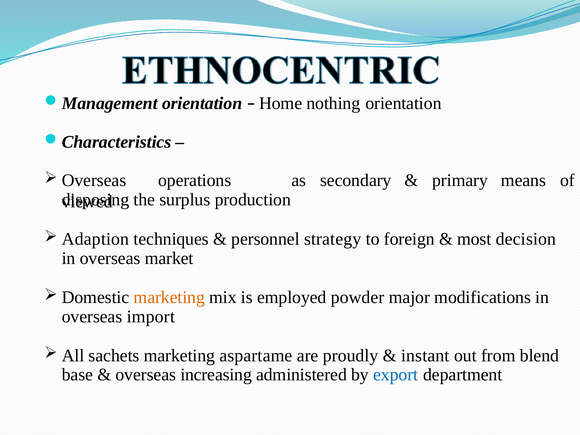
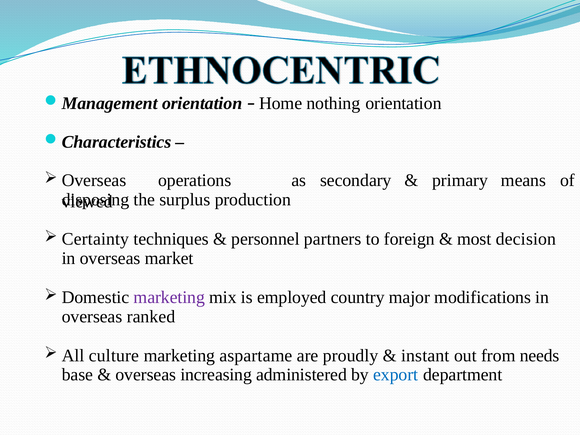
Adaption: Adaption -> Certainty
strategy: strategy -> partners
marketing at (169, 297) colour: orange -> purple
powder: powder -> country
import: import -> ranked
sachets: sachets -> culture
blend: blend -> needs
